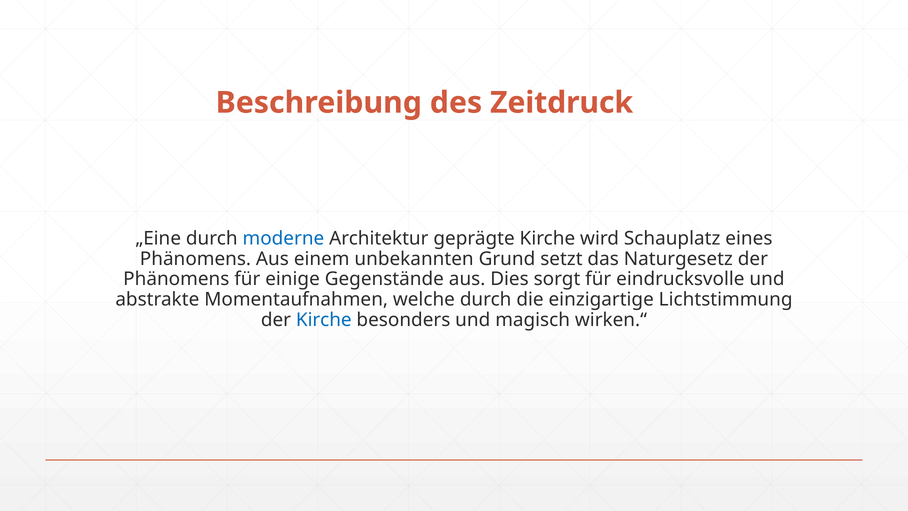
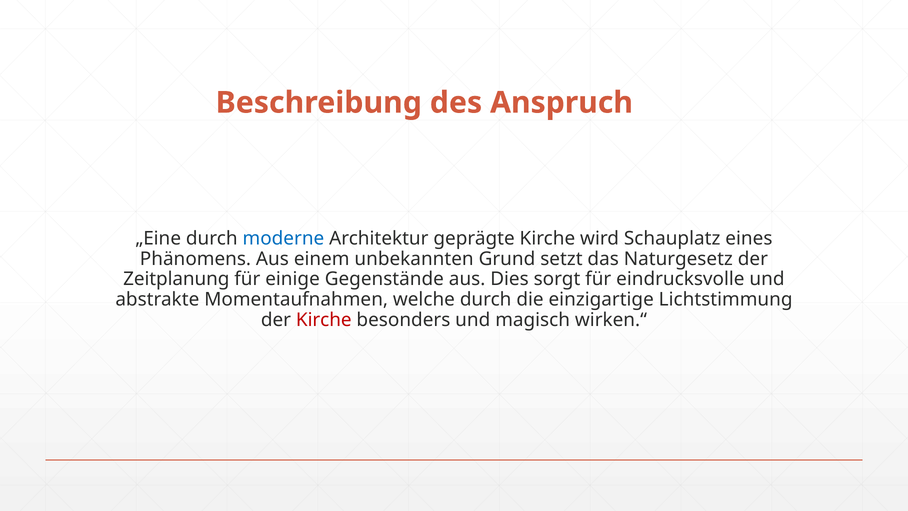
Zeitdruck: Zeitdruck -> Anspruch
Phänomens at (176, 279): Phänomens -> Zeitplanung
Kirche at (324, 320) colour: blue -> red
